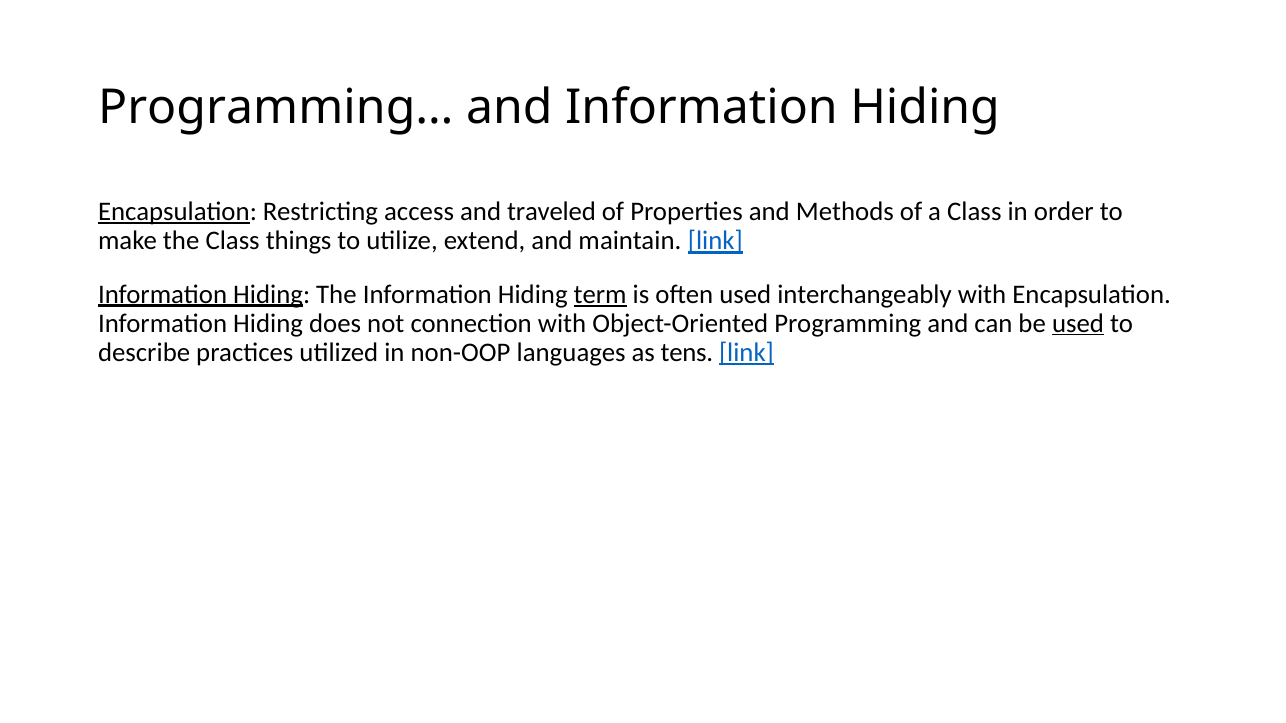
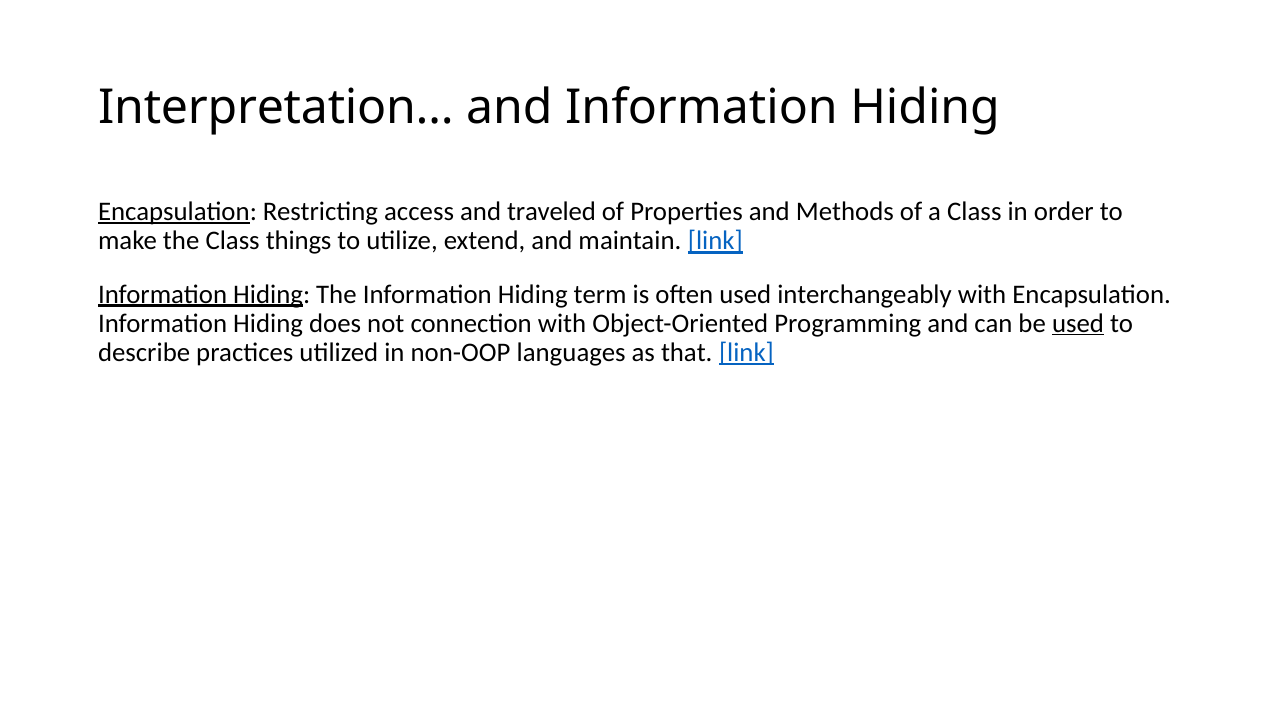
Programming…: Programming… -> Interpretation…
term underline: present -> none
tens: tens -> that
